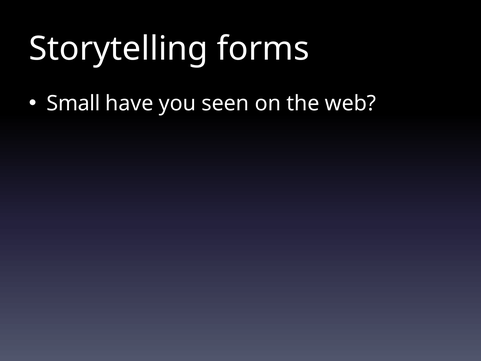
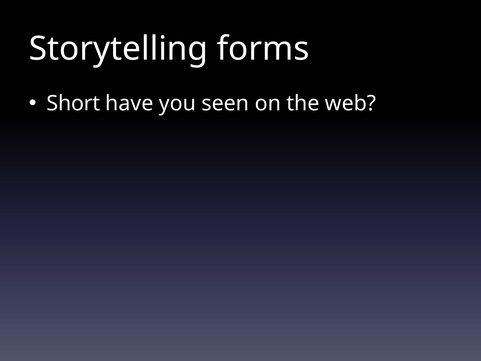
Small: Small -> Short
